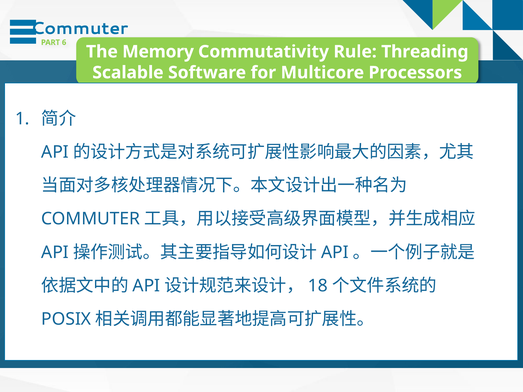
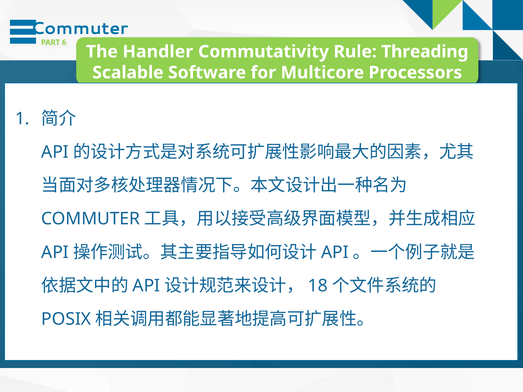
Memory: Memory -> Handler
